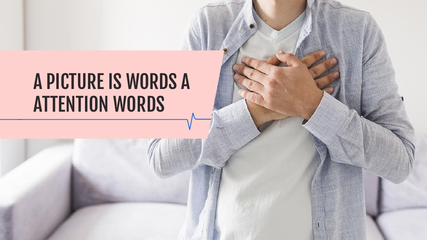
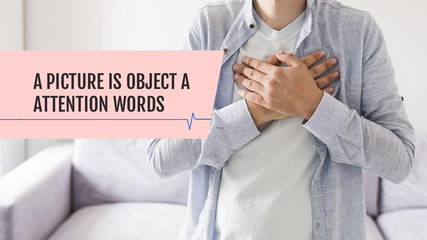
IS WORDS: WORDS -> OBJECT
